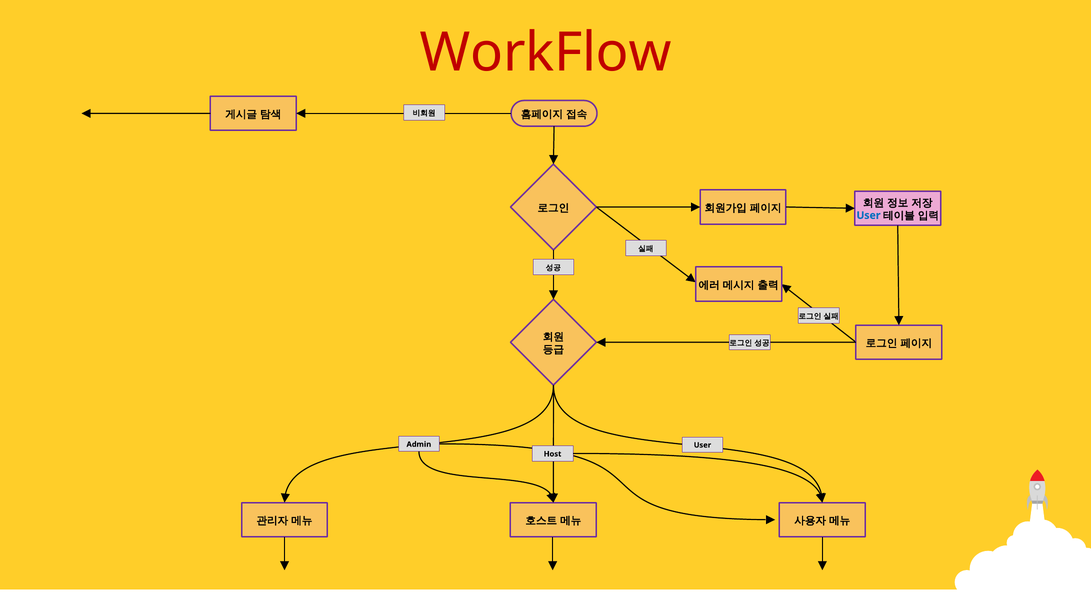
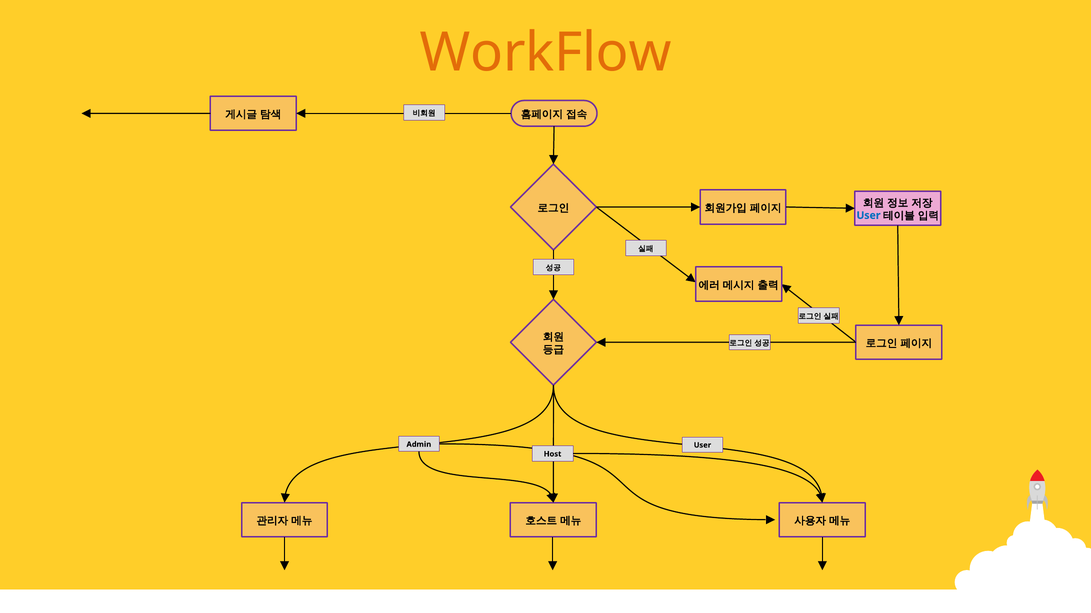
WorkFlow colour: red -> orange
